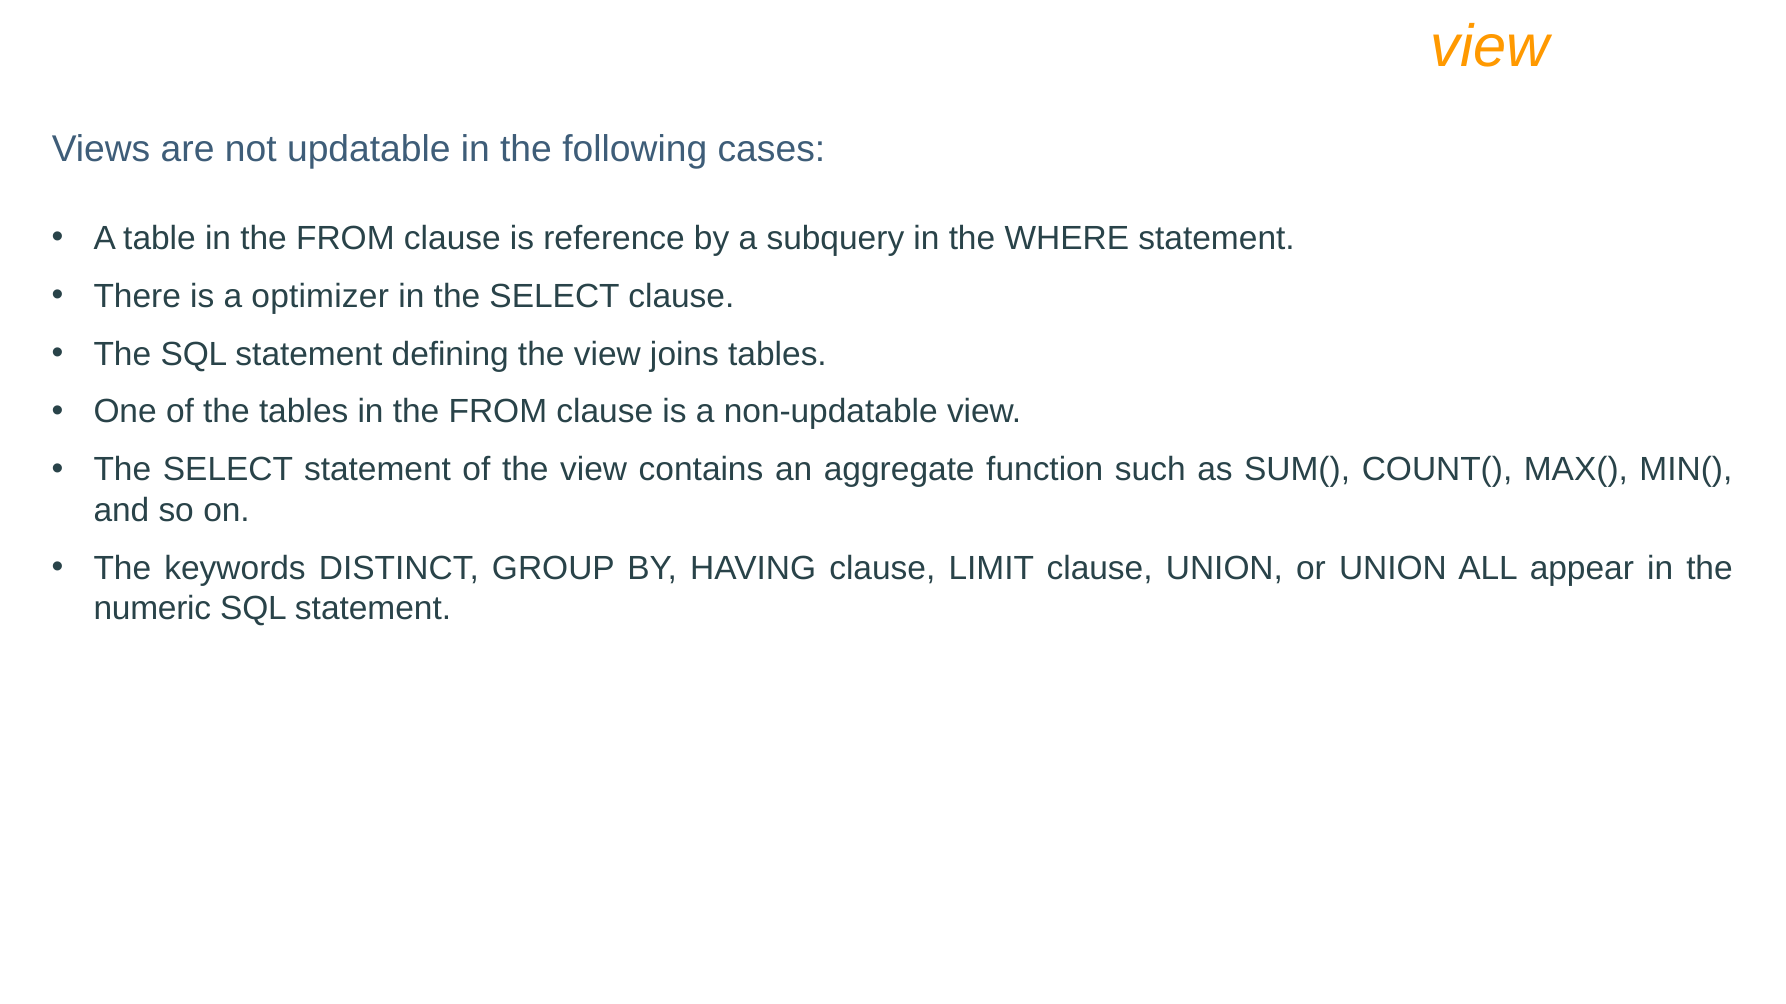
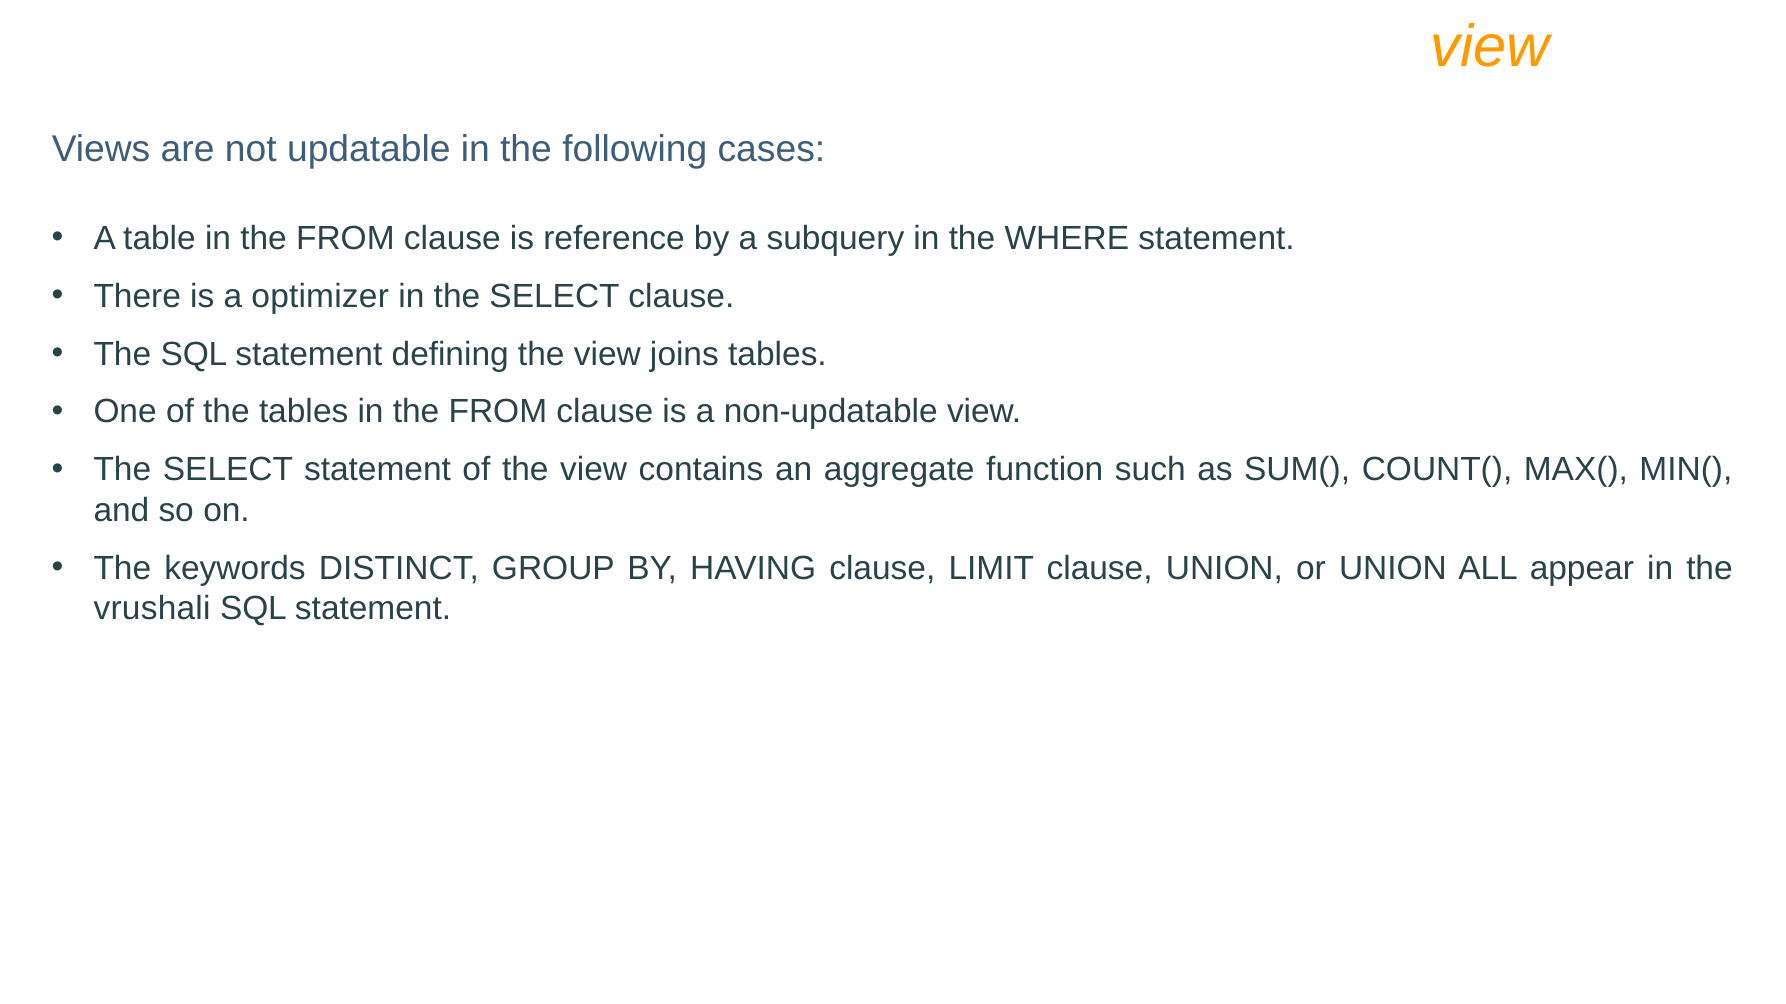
numeric: numeric -> vrushali
